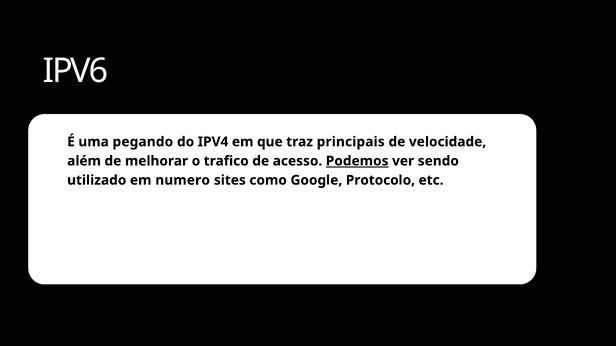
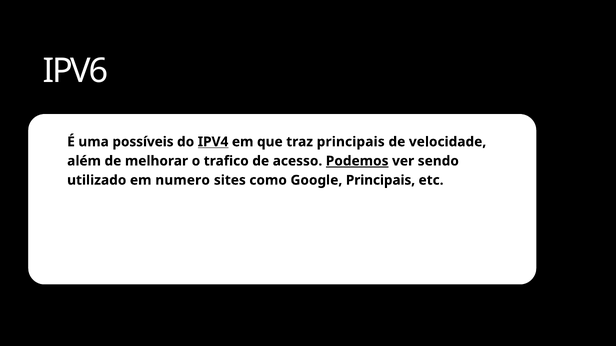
pegando: pegando -> possíveis
IPV4 underline: none -> present
Google Protocolo: Protocolo -> Principais
